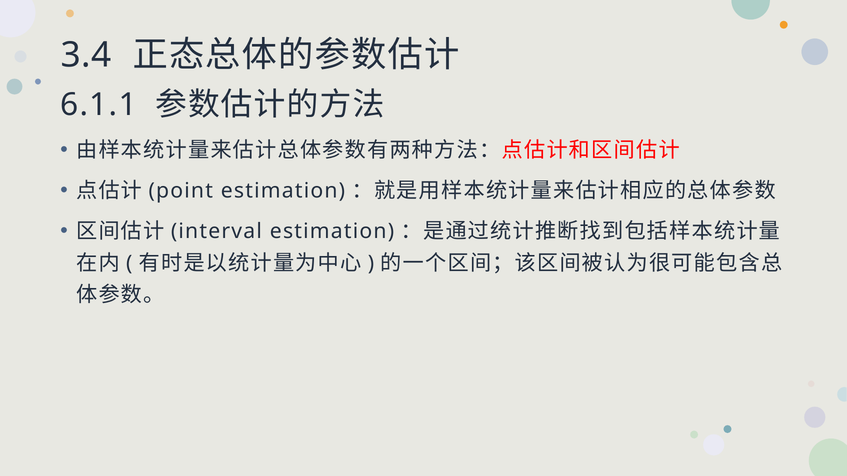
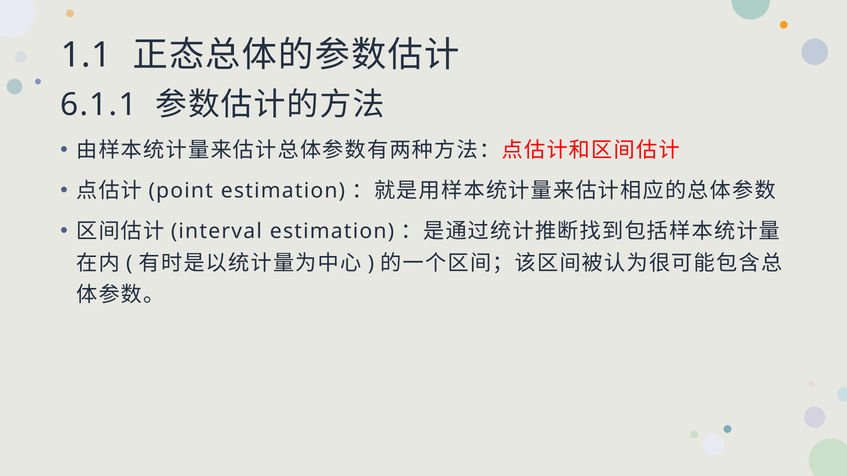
3.4: 3.4 -> 1.1
